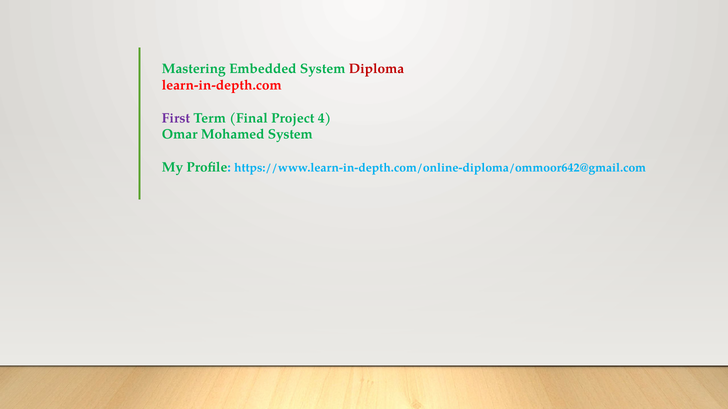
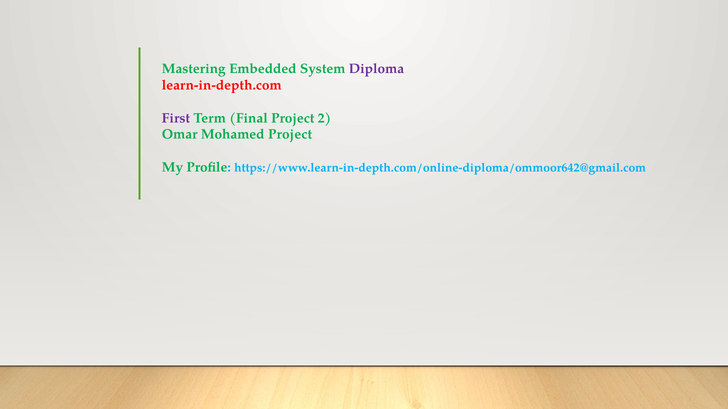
Diploma colour: red -> purple
4: 4 -> 2
Mohamed System: System -> Project
